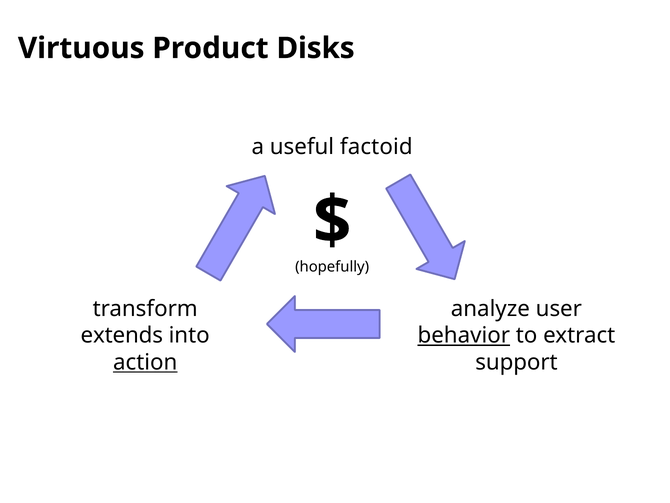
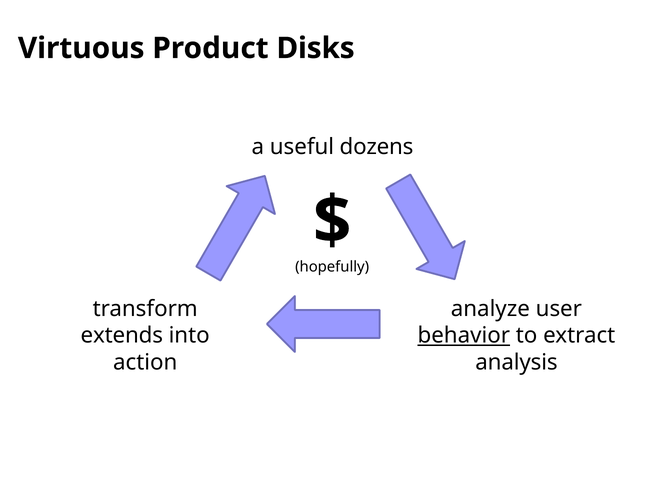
factoid: factoid -> dozens
action underline: present -> none
support: support -> analysis
